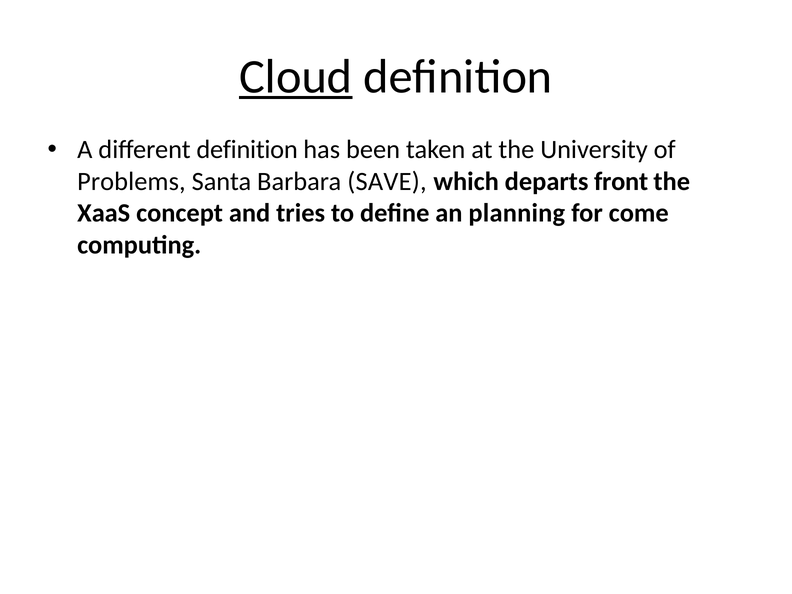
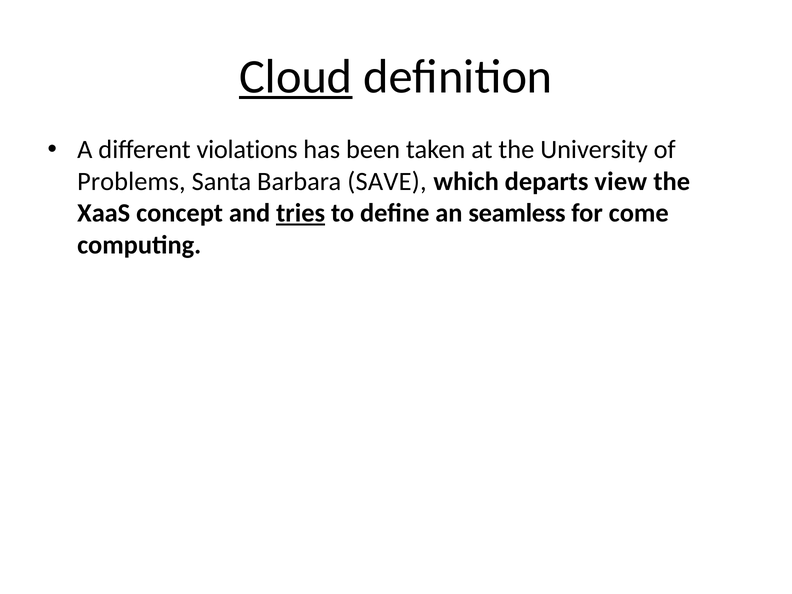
different definition: definition -> violations
front: front -> view
tries underline: none -> present
planning: planning -> seamless
